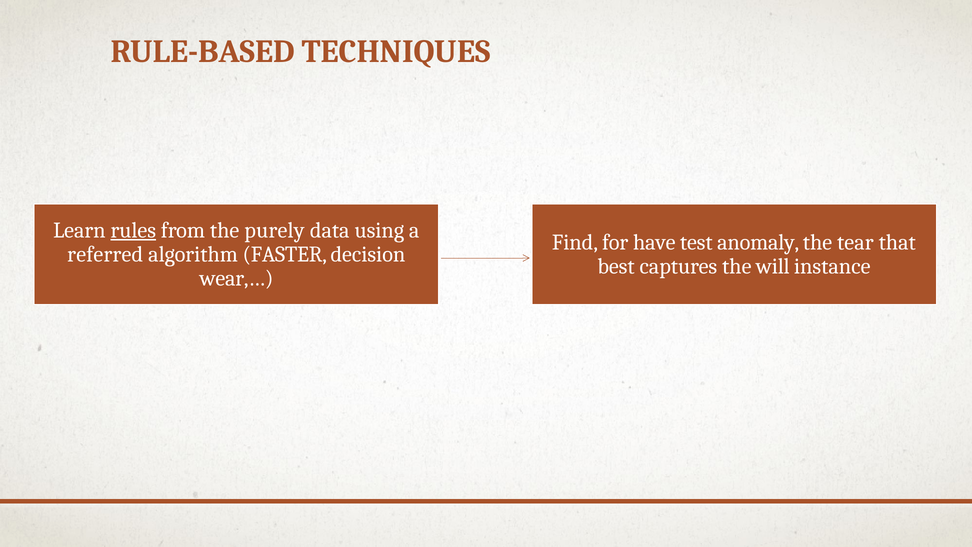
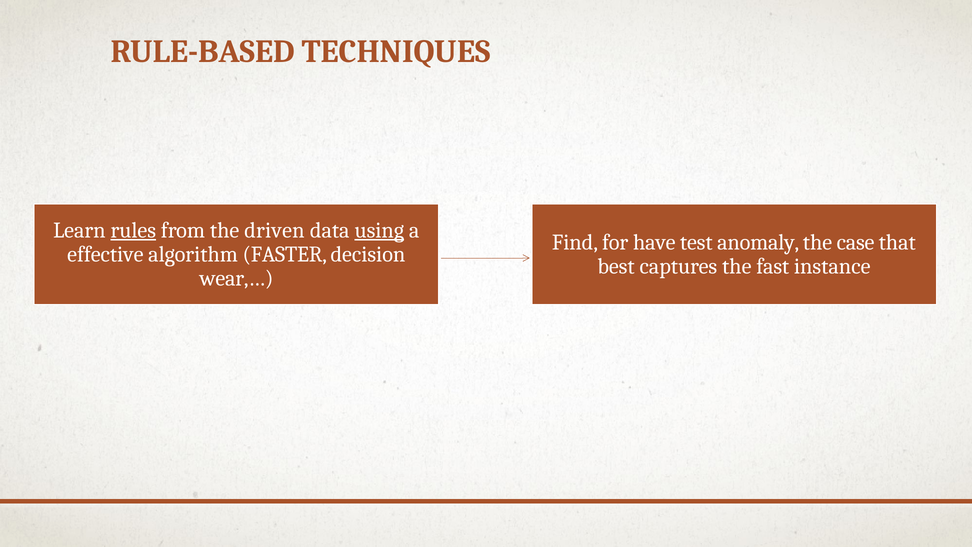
purely: purely -> driven
using underline: none -> present
tear: tear -> case
referred: referred -> effective
will: will -> fast
